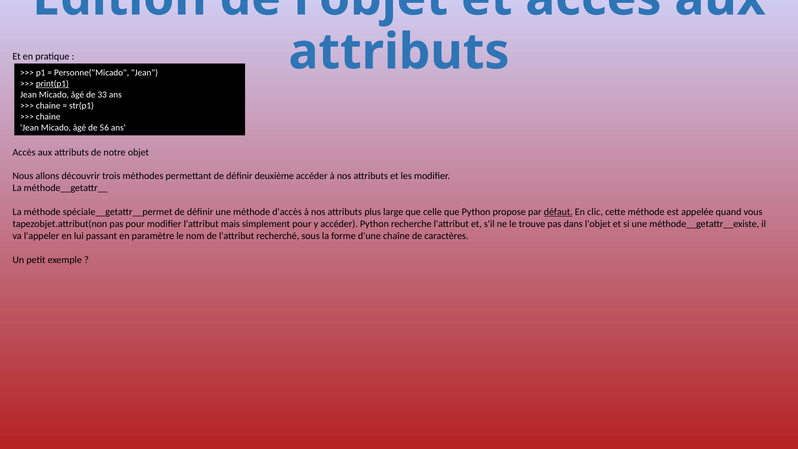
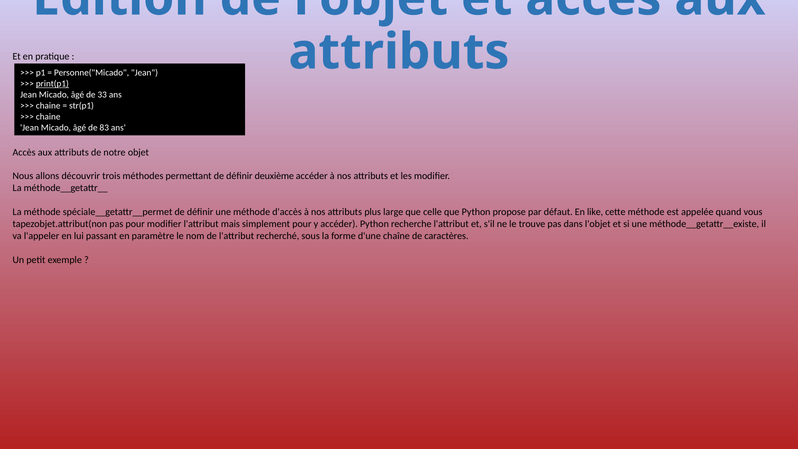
56: 56 -> 83
défaut underline: present -> none
clic: clic -> like
